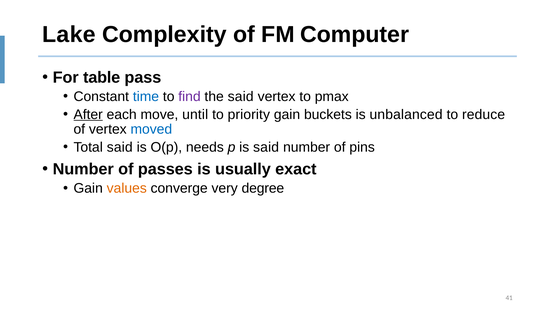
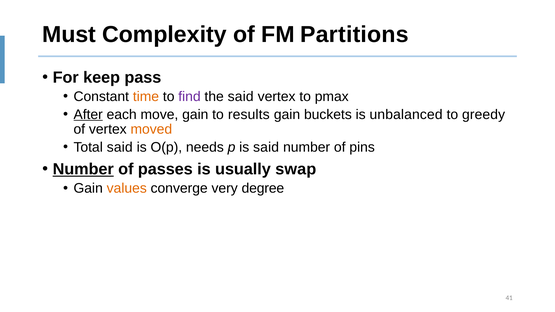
Lake: Lake -> Must
Computer: Computer -> Partitions
table: table -> keep
time colour: blue -> orange
move until: until -> gain
priority: priority -> results
reduce: reduce -> greedy
moved colour: blue -> orange
Number at (83, 169) underline: none -> present
exact: exact -> swap
